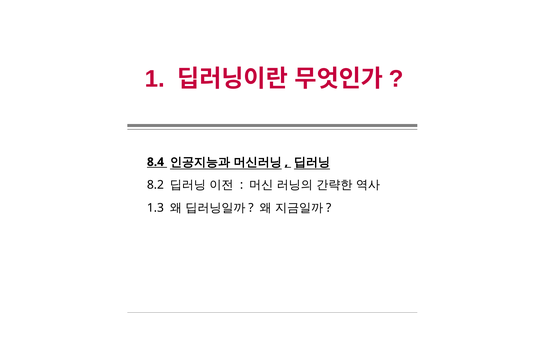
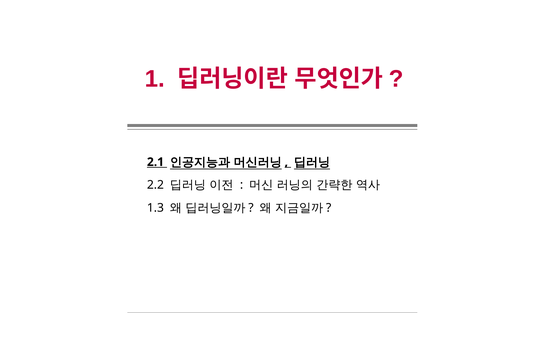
8.4: 8.4 -> 2.1
8.2: 8.2 -> 2.2
